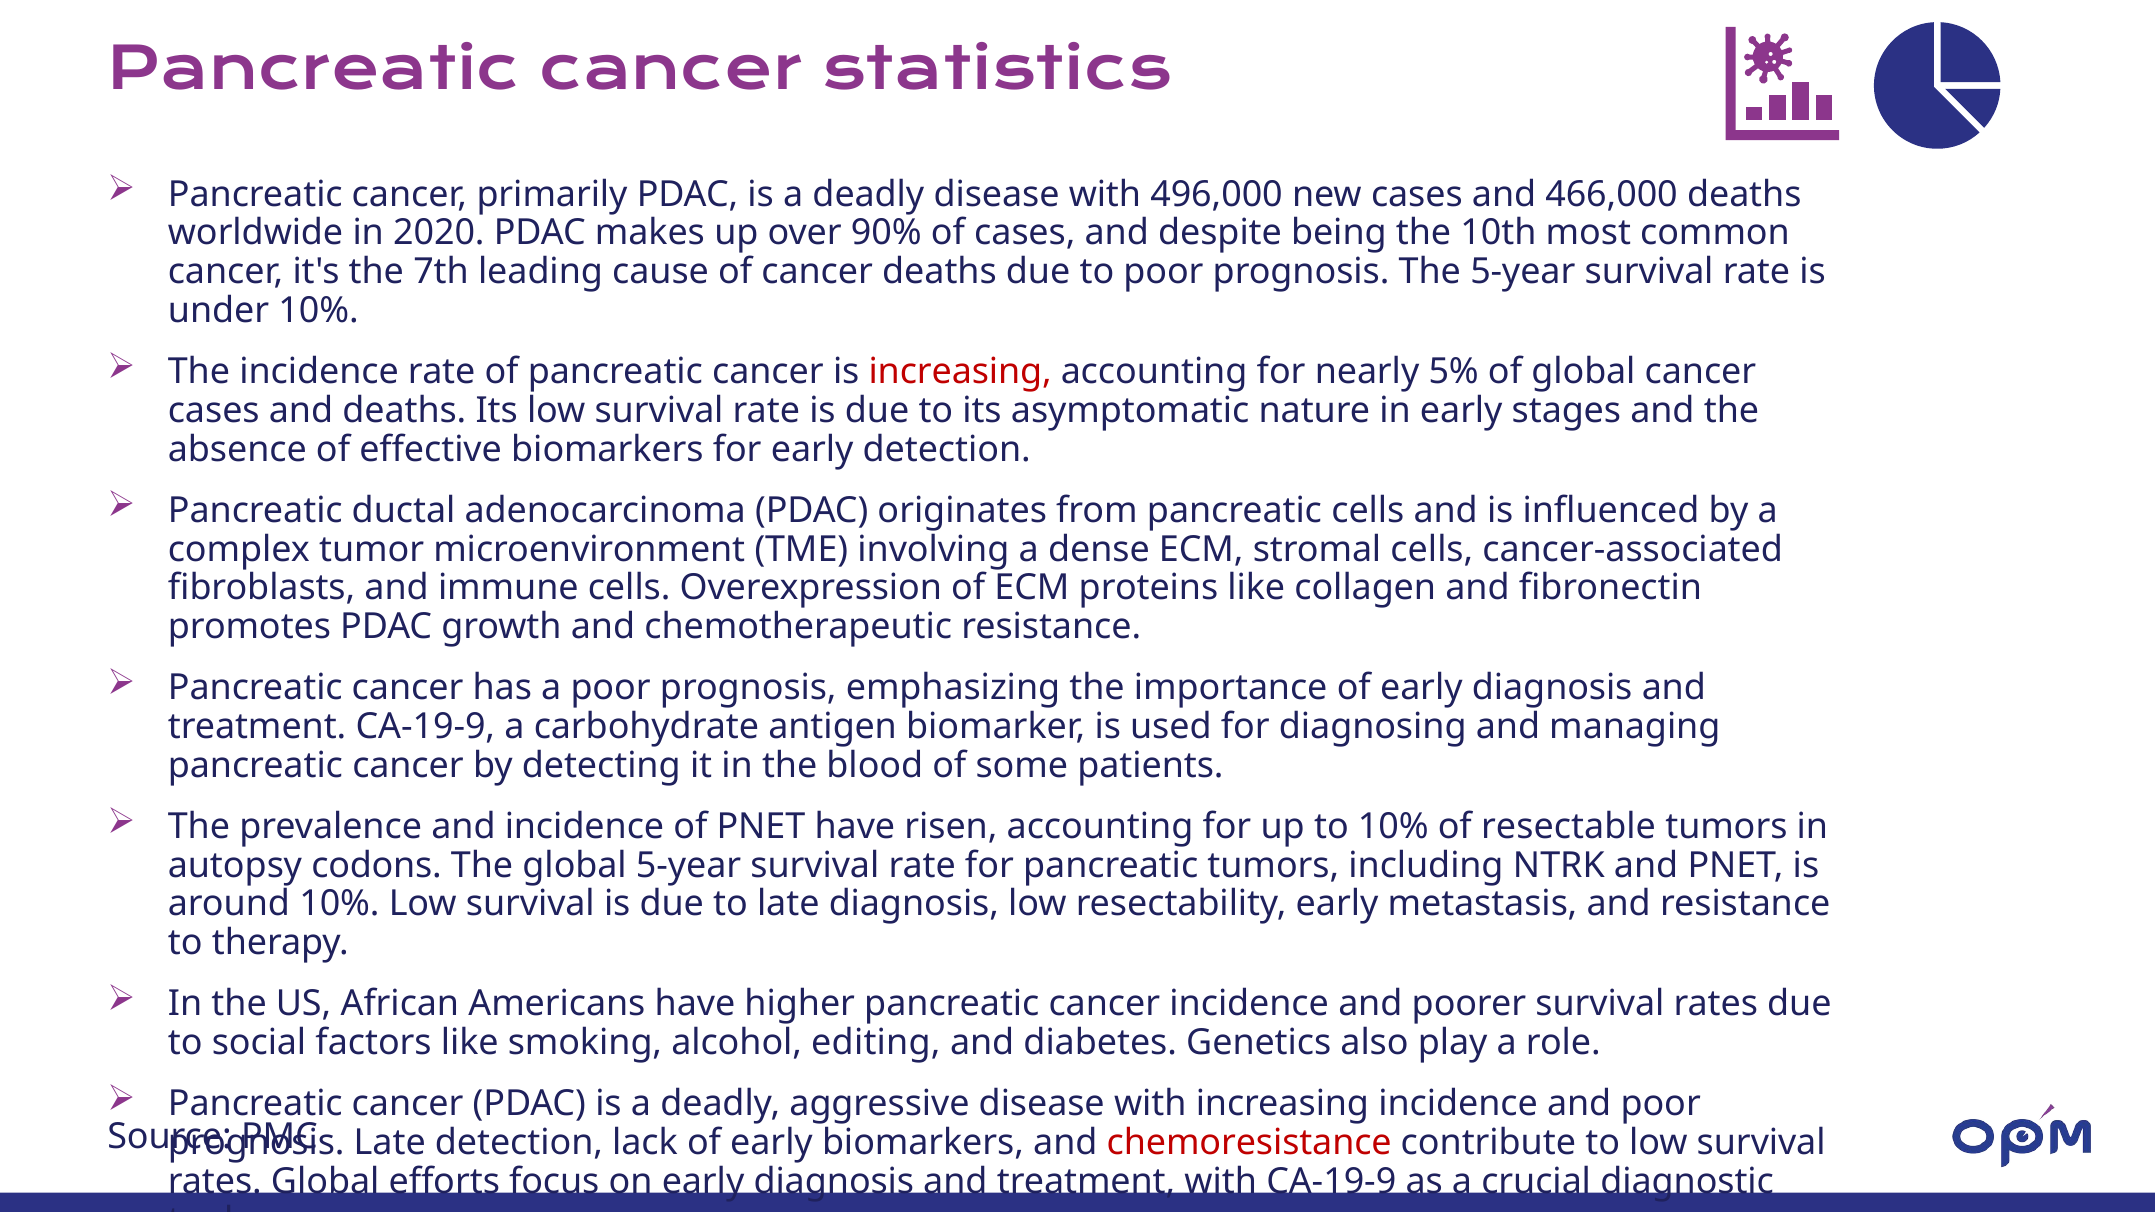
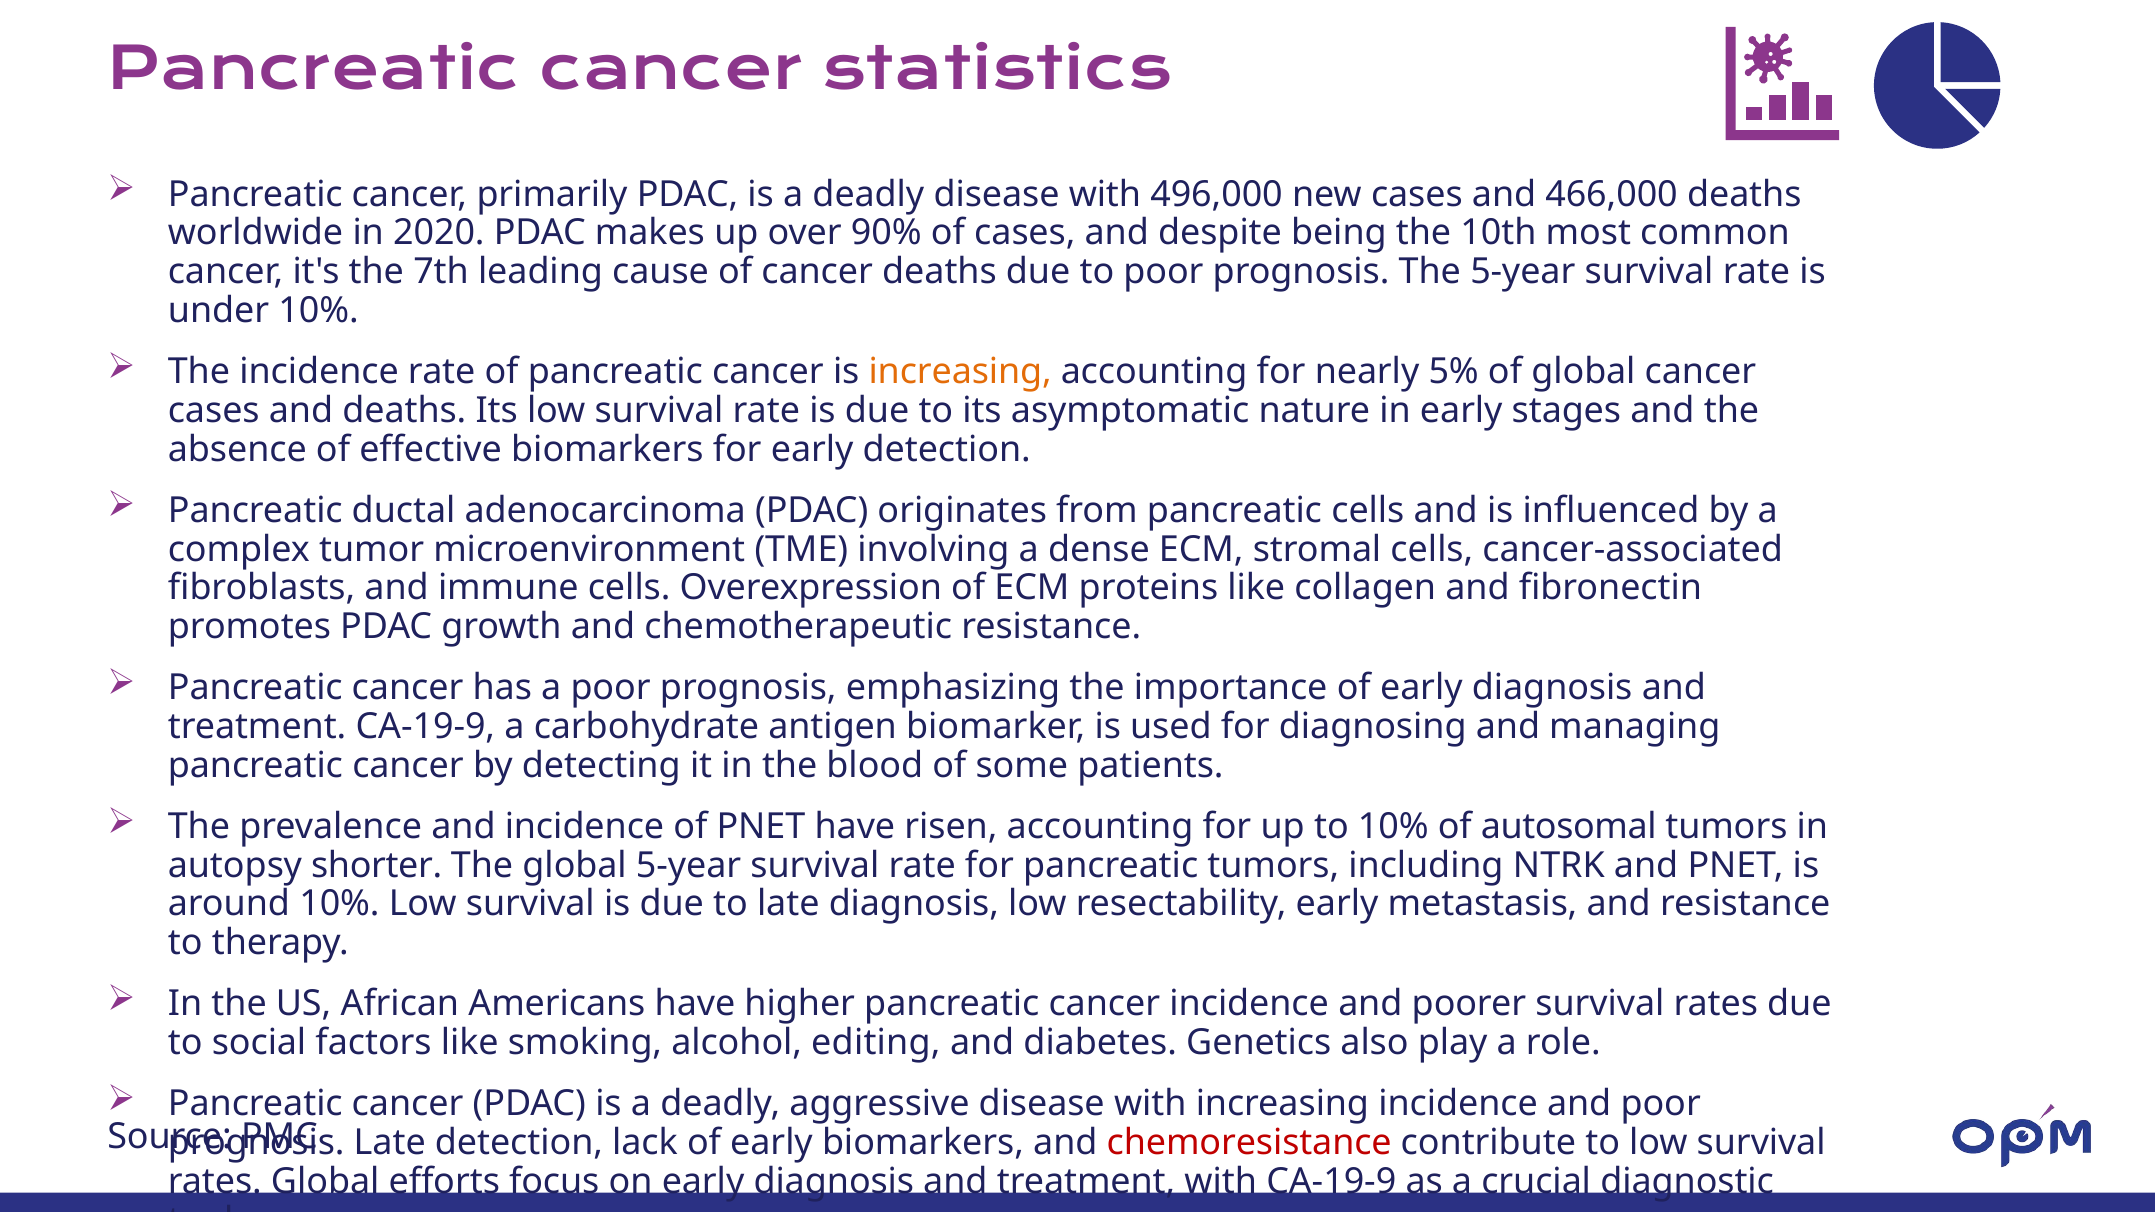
increasing at (960, 372) colour: red -> orange
resectable: resectable -> autosomal
codons: codons -> shorter
